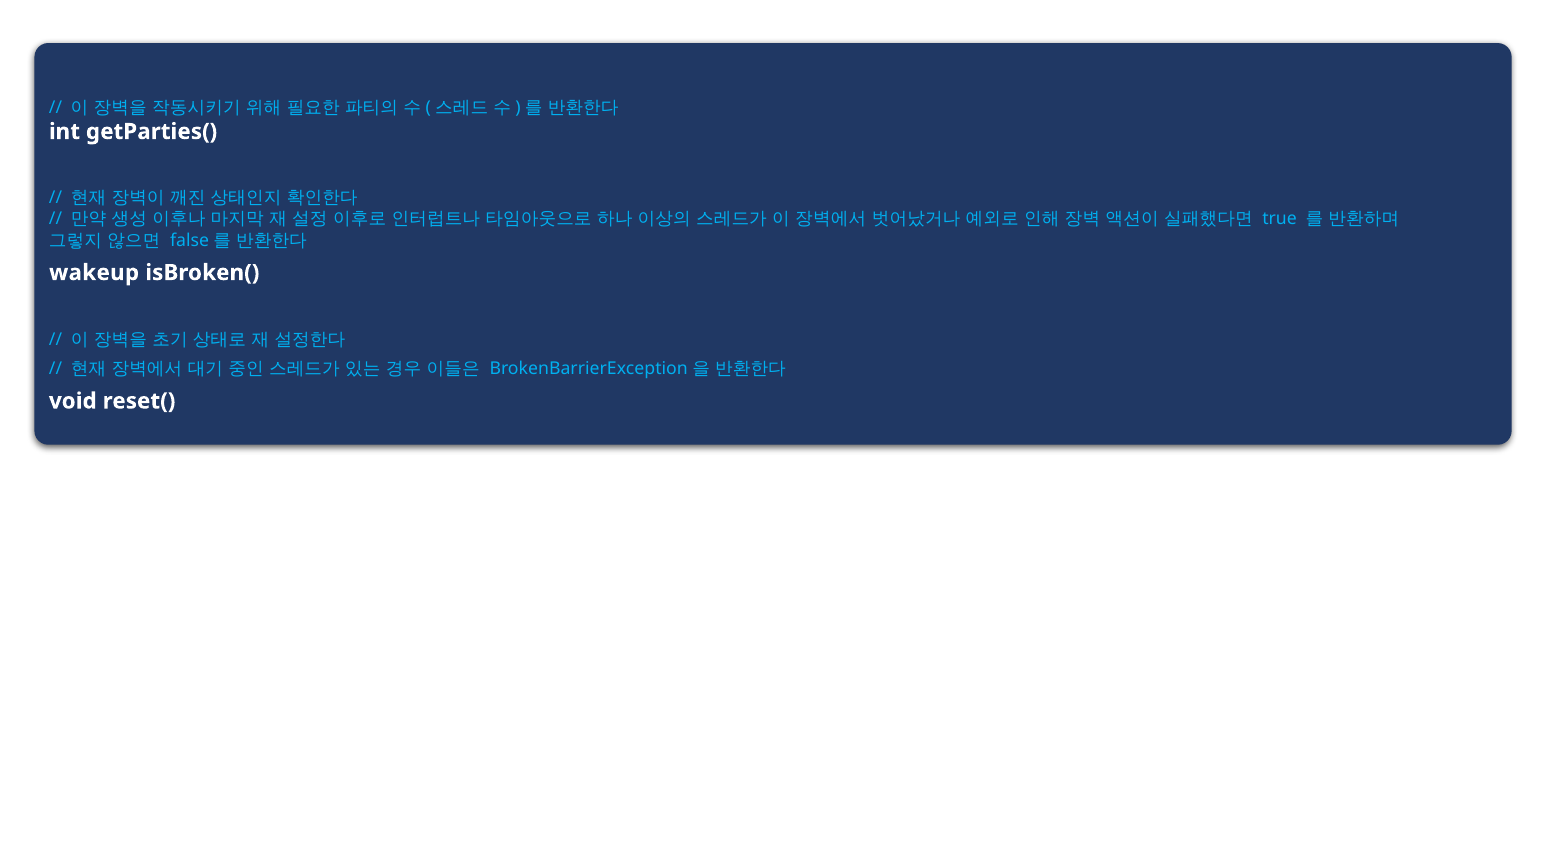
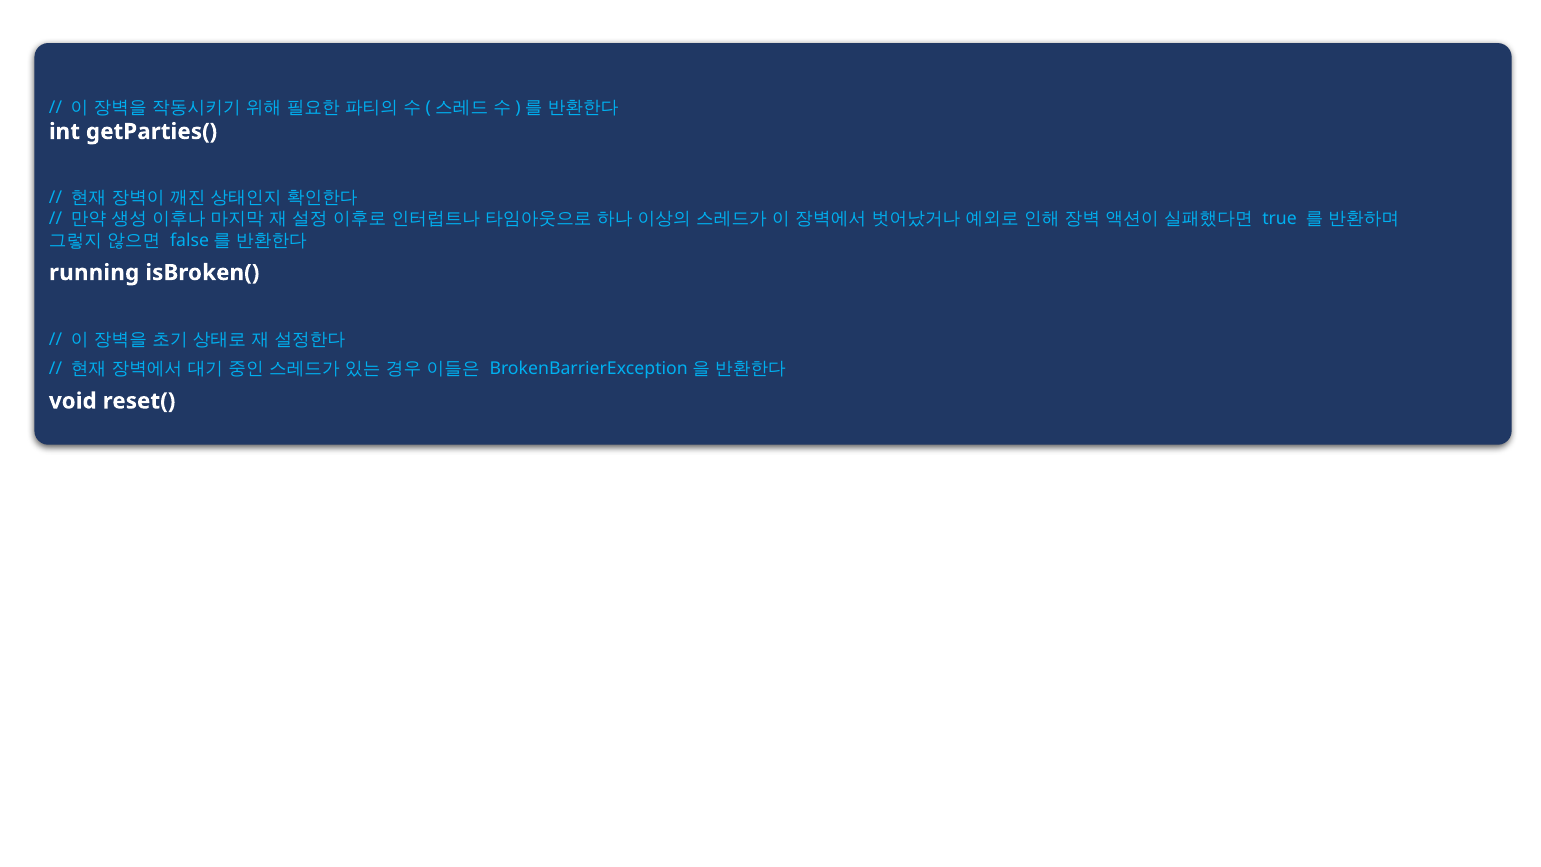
wakeup: wakeup -> running
